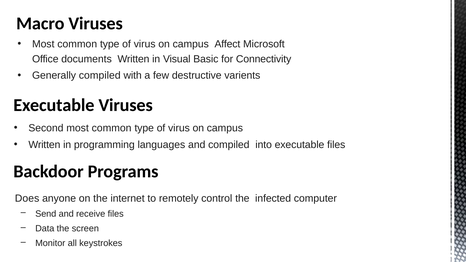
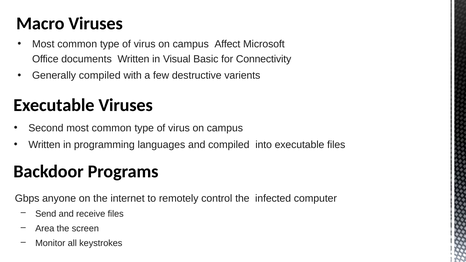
Does: Does -> Gbps
Data: Data -> Area
